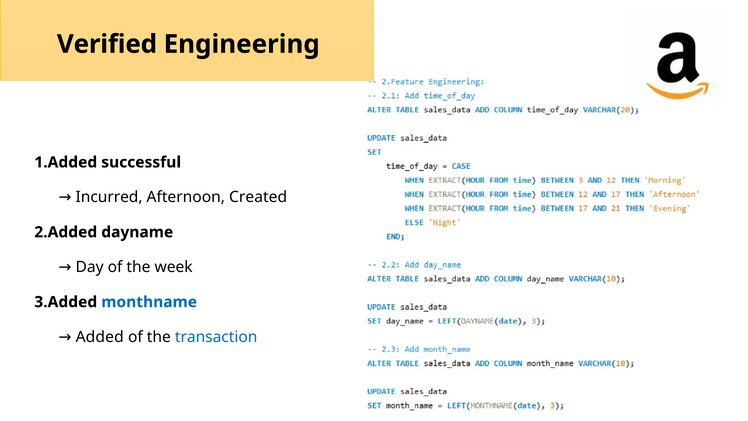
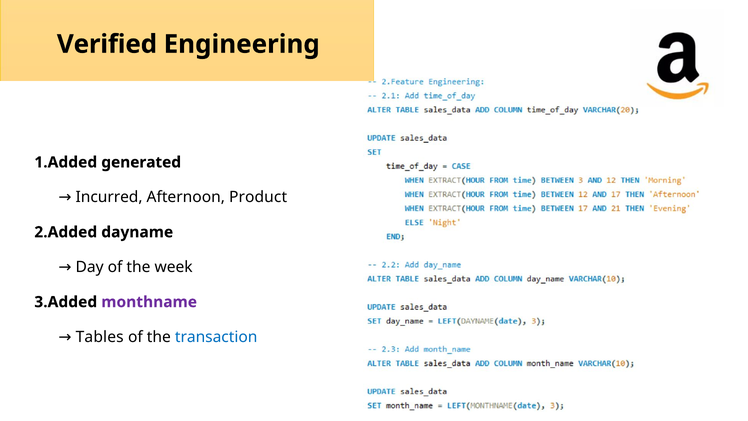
successful: successful -> generated
Created: Created -> Product
monthname colour: blue -> purple
Added: Added -> Tables
